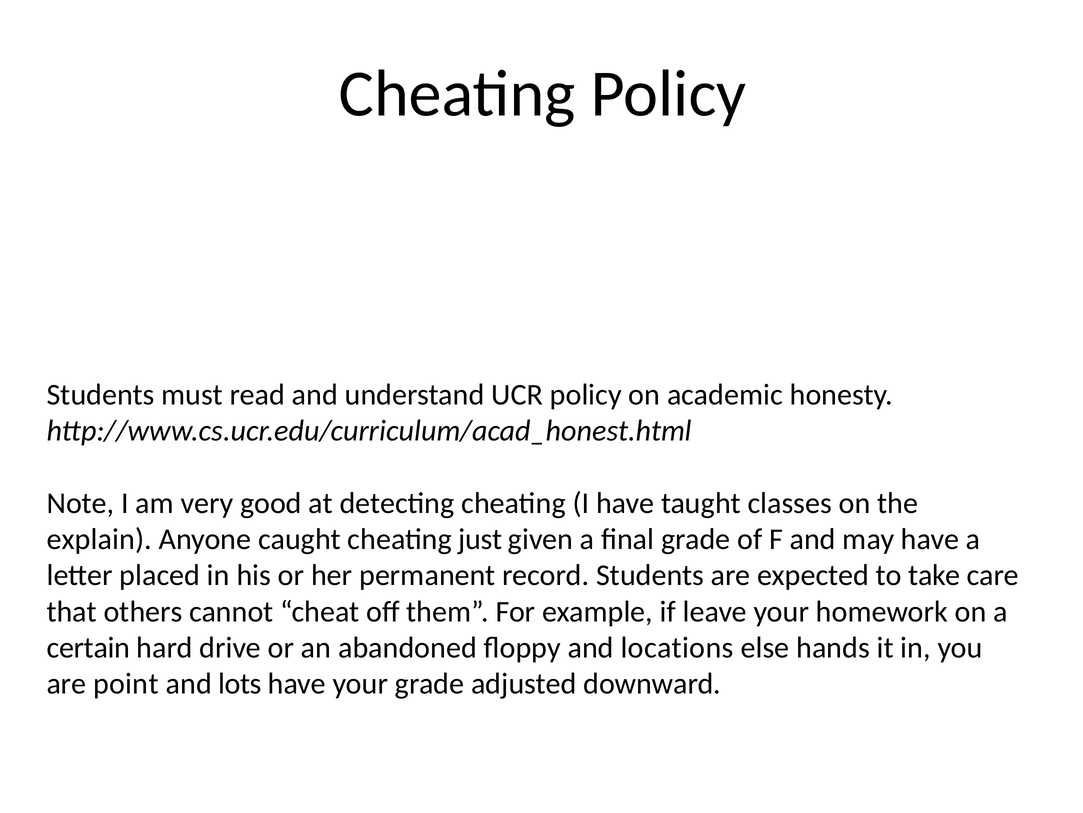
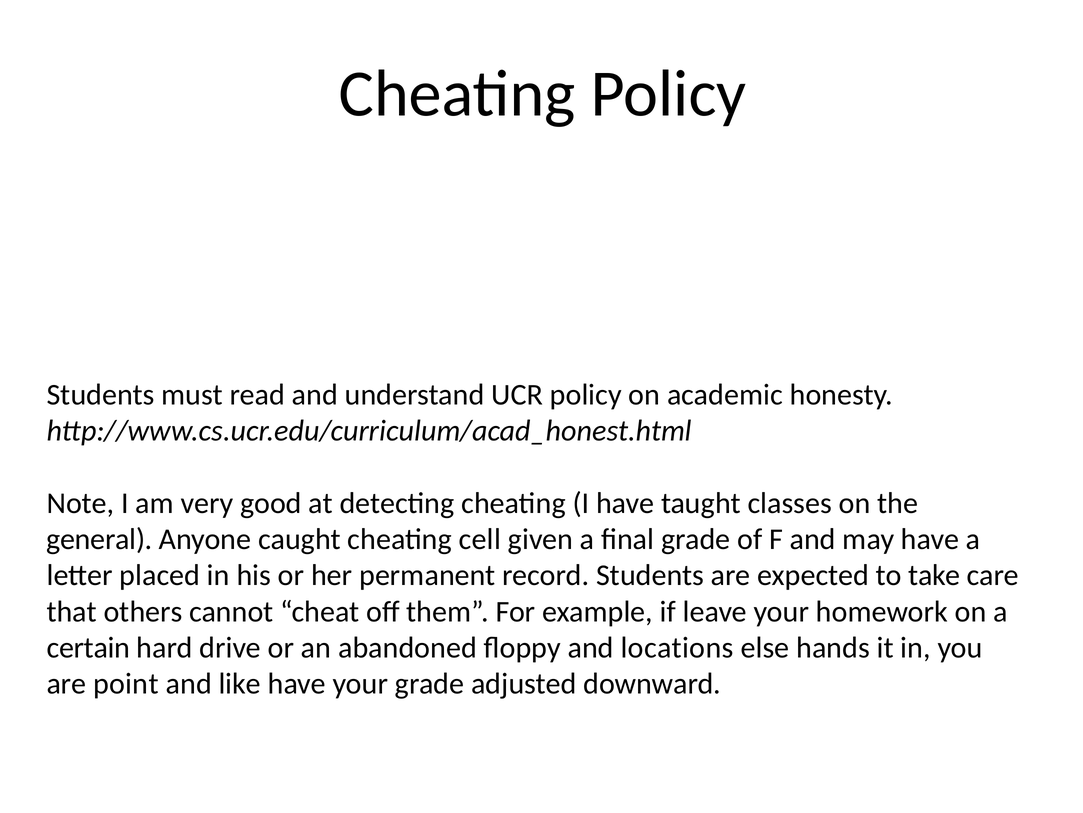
explain: explain -> general
just: just -> cell
lots: lots -> like
